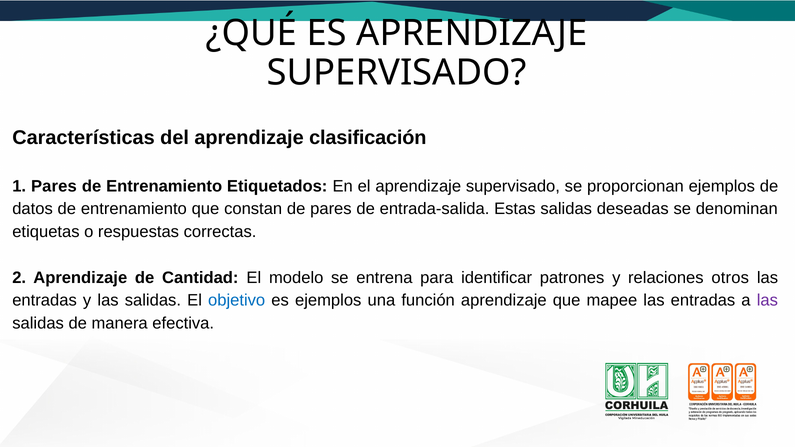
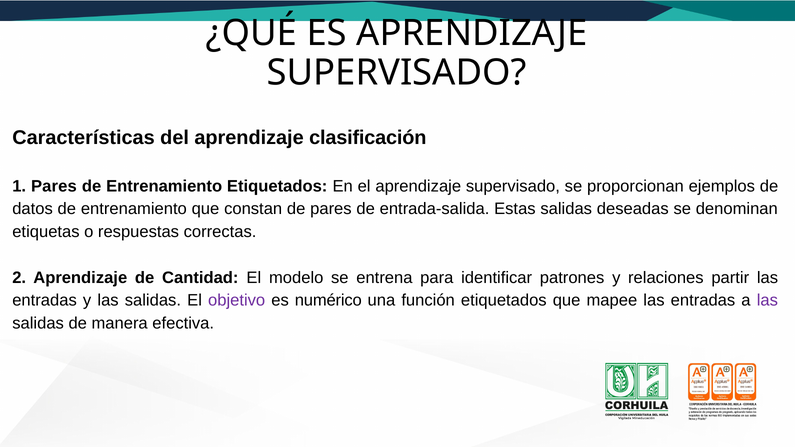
otros: otros -> partir
objetivo colour: blue -> purple
es ejemplos: ejemplos -> numérico
función aprendizaje: aprendizaje -> etiquetados
